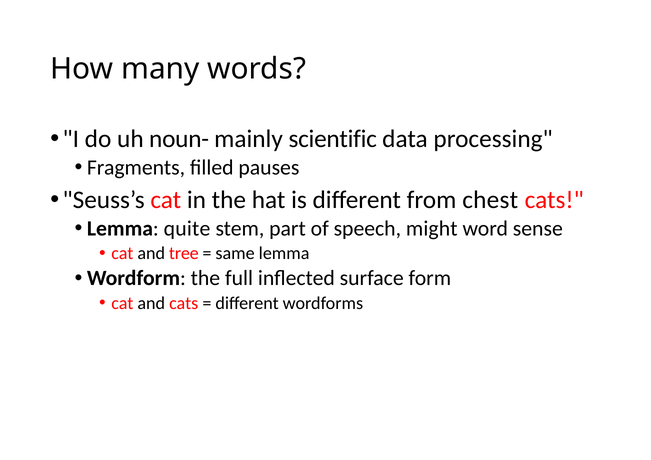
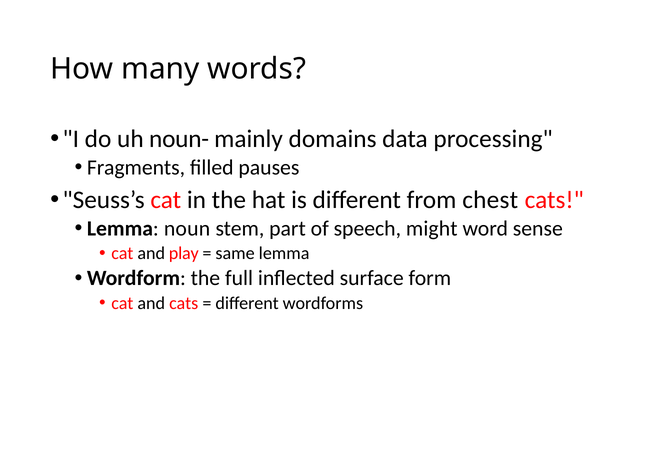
scientific: scientific -> domains
quite: quite -> noun
tree: tree -> play
